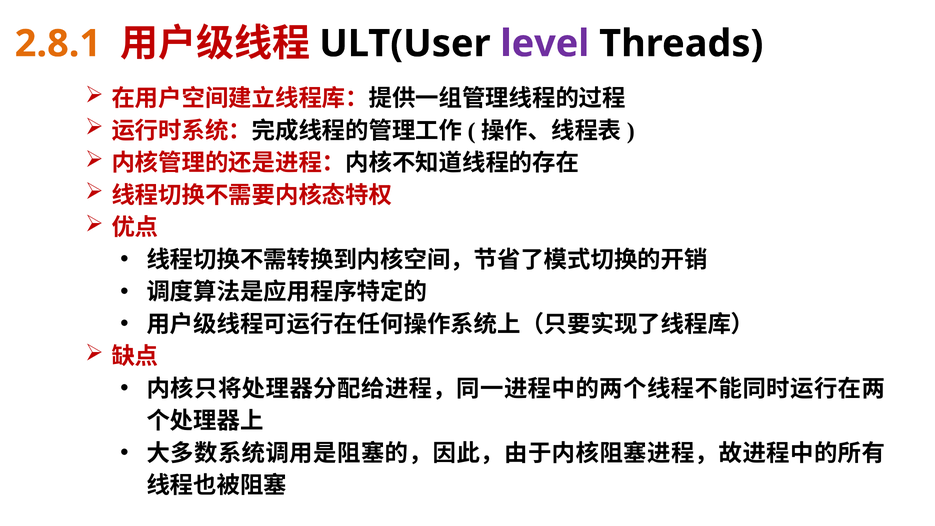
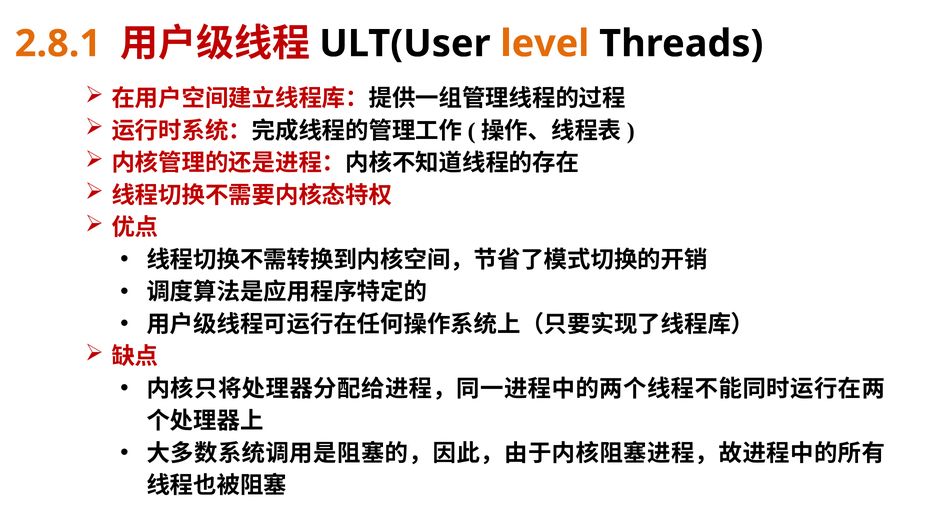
level colour: purple -> orange
